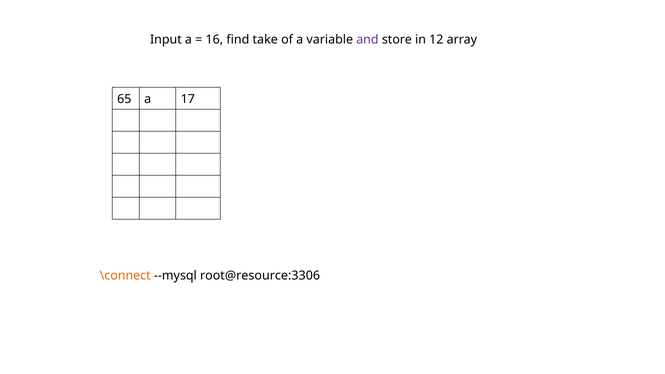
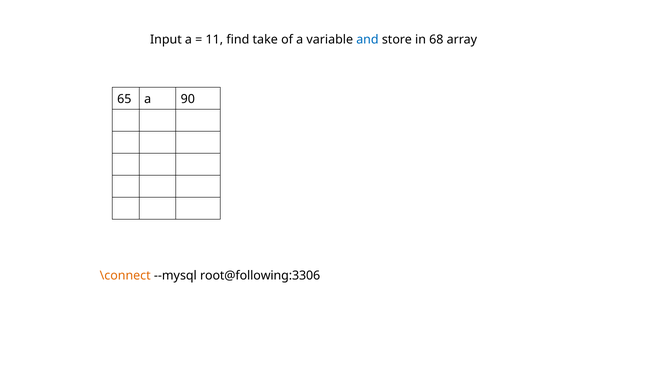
16: 16 -> 11
and colour: purple -> blue
12: 12 -> 68
17: 17 -> 90
root@resource:3306: root@resource:3306 -> root@following:3306
